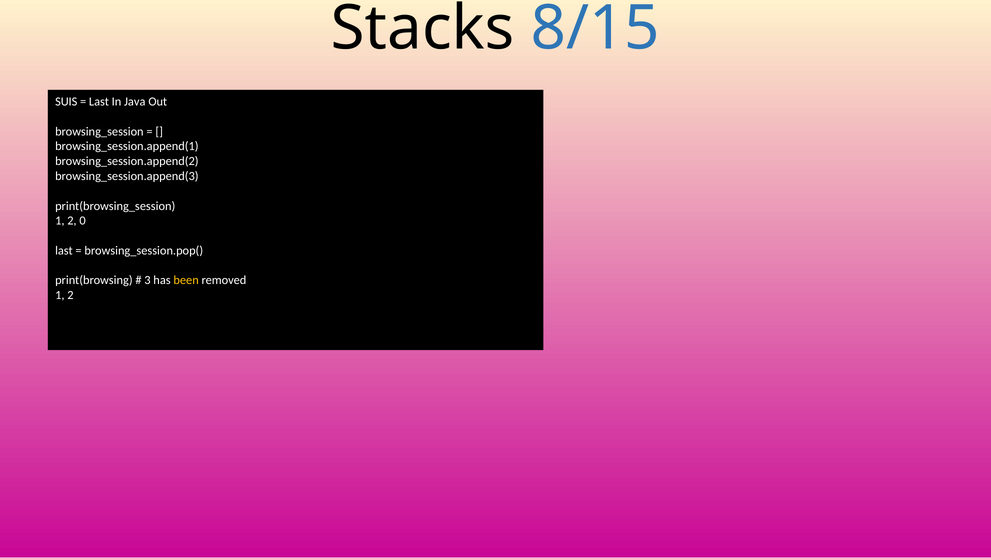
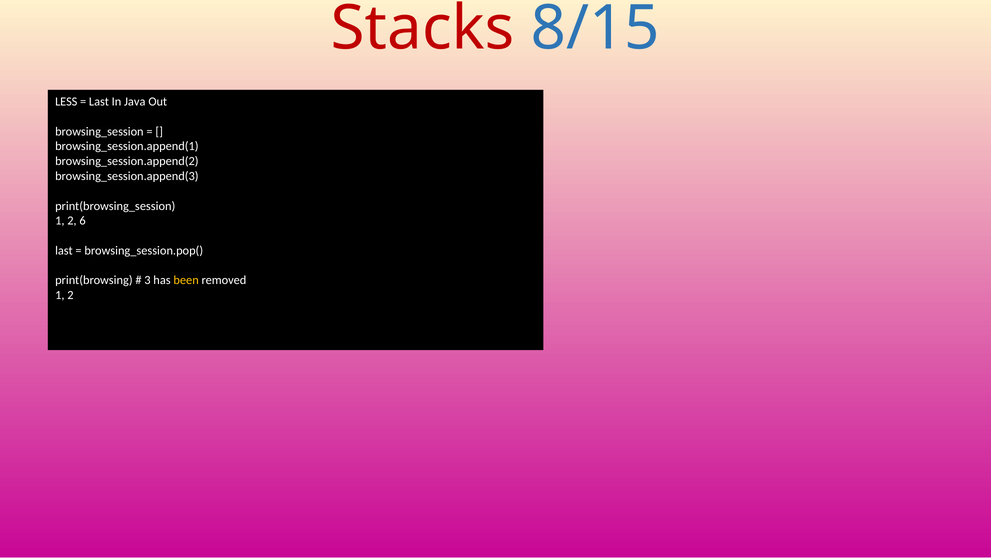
Stacks colour: black -> red
SUIS: SUIS -> LESS
0: 0 -> 6
